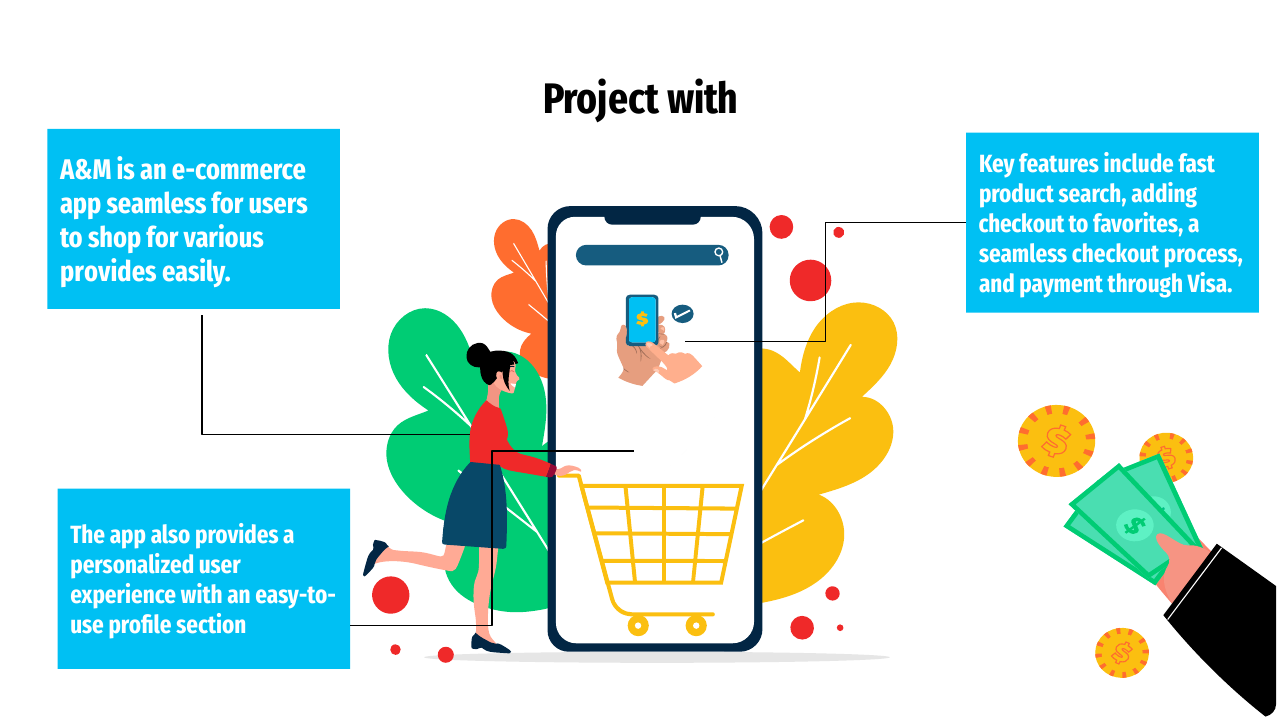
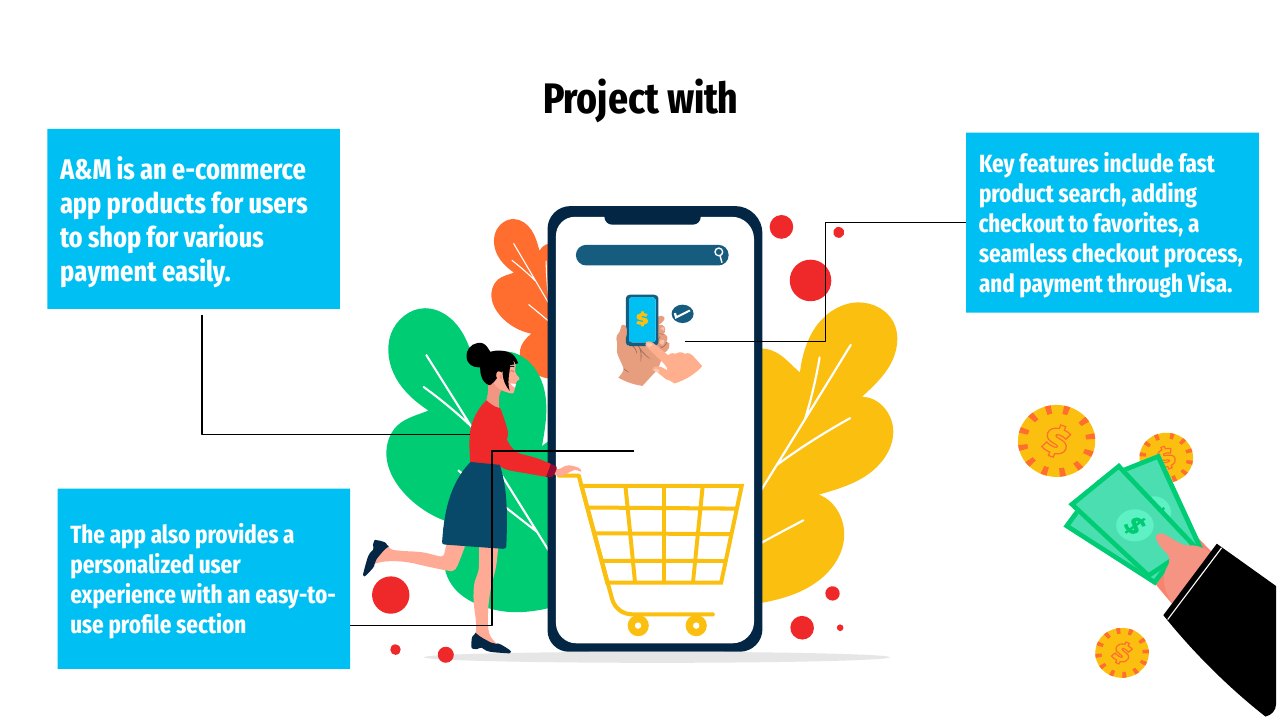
app seamless: seamless -> products
provides at (108, 272): provides -> payment
